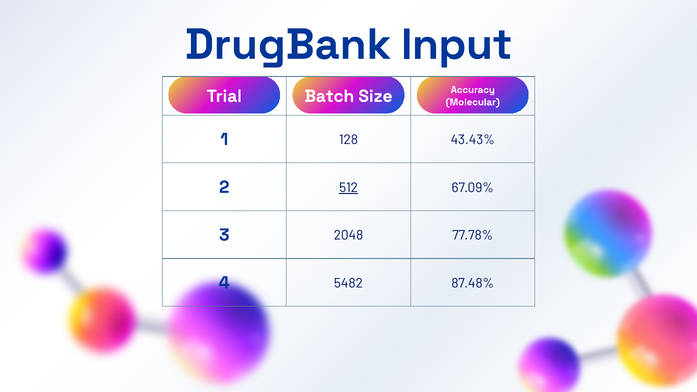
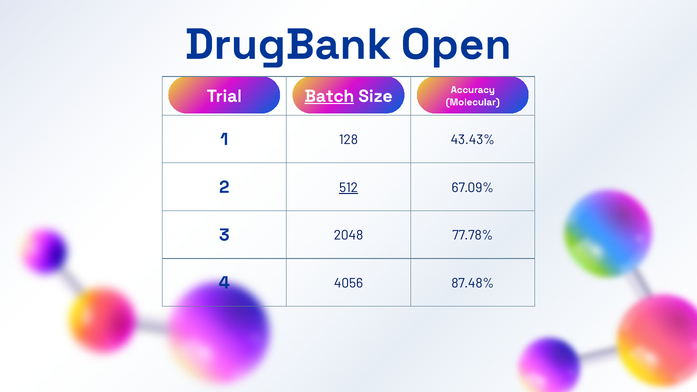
Input: Input -> Open
Batch underline: none -> present
5482: 5482 -> 4056
